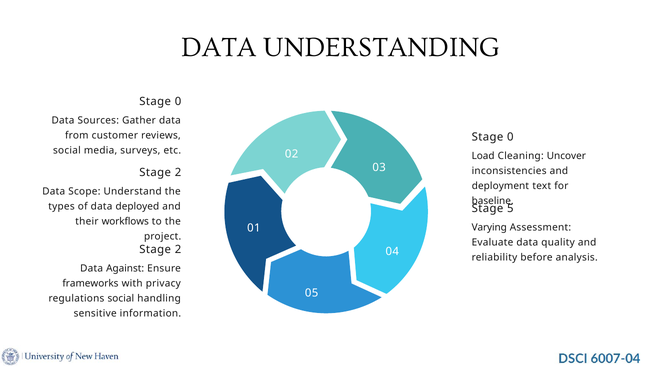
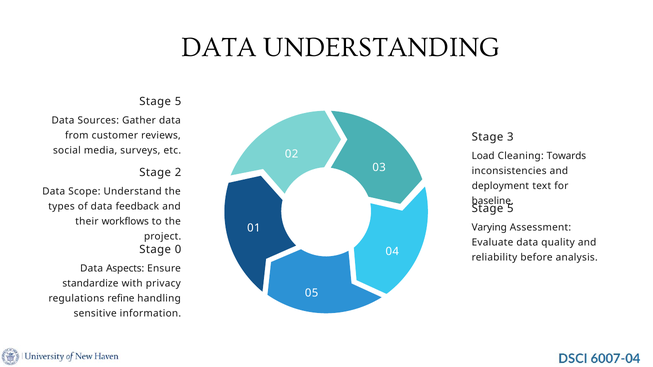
0 at (178, 102): 0 -> 5
0 at (510, 137): 0 -> 3
Uncover: Uncover -> Towards
deployed: deployed -> feedback
2 at (178, 250): 2 -> 0
Against: Against -> Aspects
frameworks: frameworks -> standardize
regulations social: social -> refine
